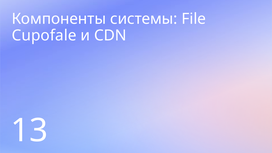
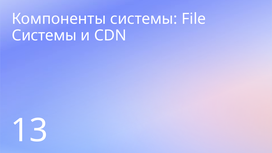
Cupofale at (44, 35): Cupofale -> Системы
